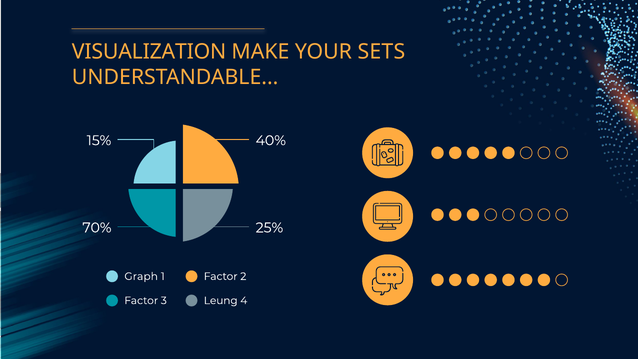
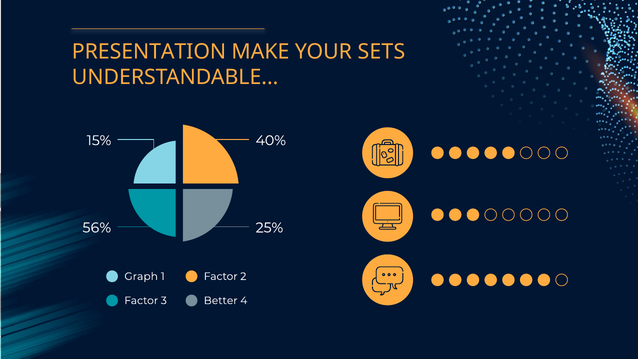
VISUALIZATION: VISUALIZATION -> PRESENTATION
70%: 70% -> 56%
Leung: Leung -> Better
